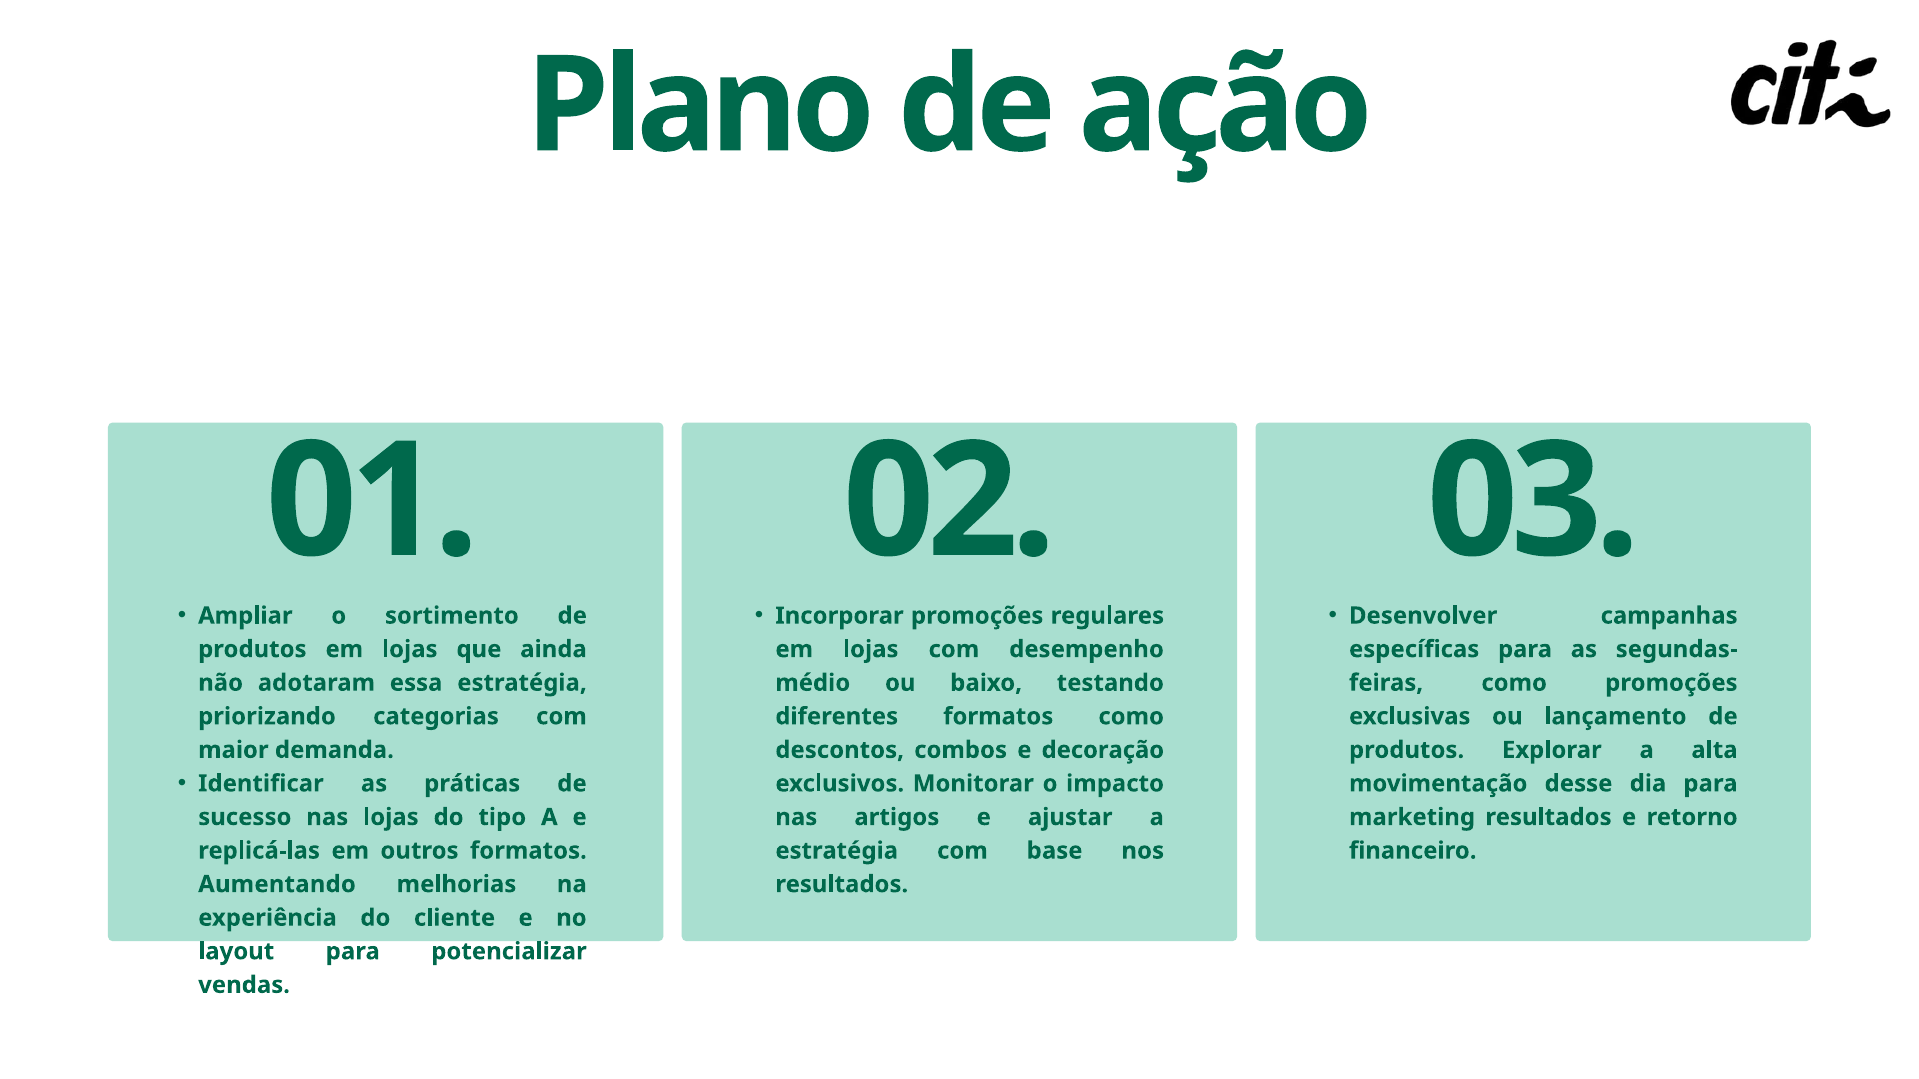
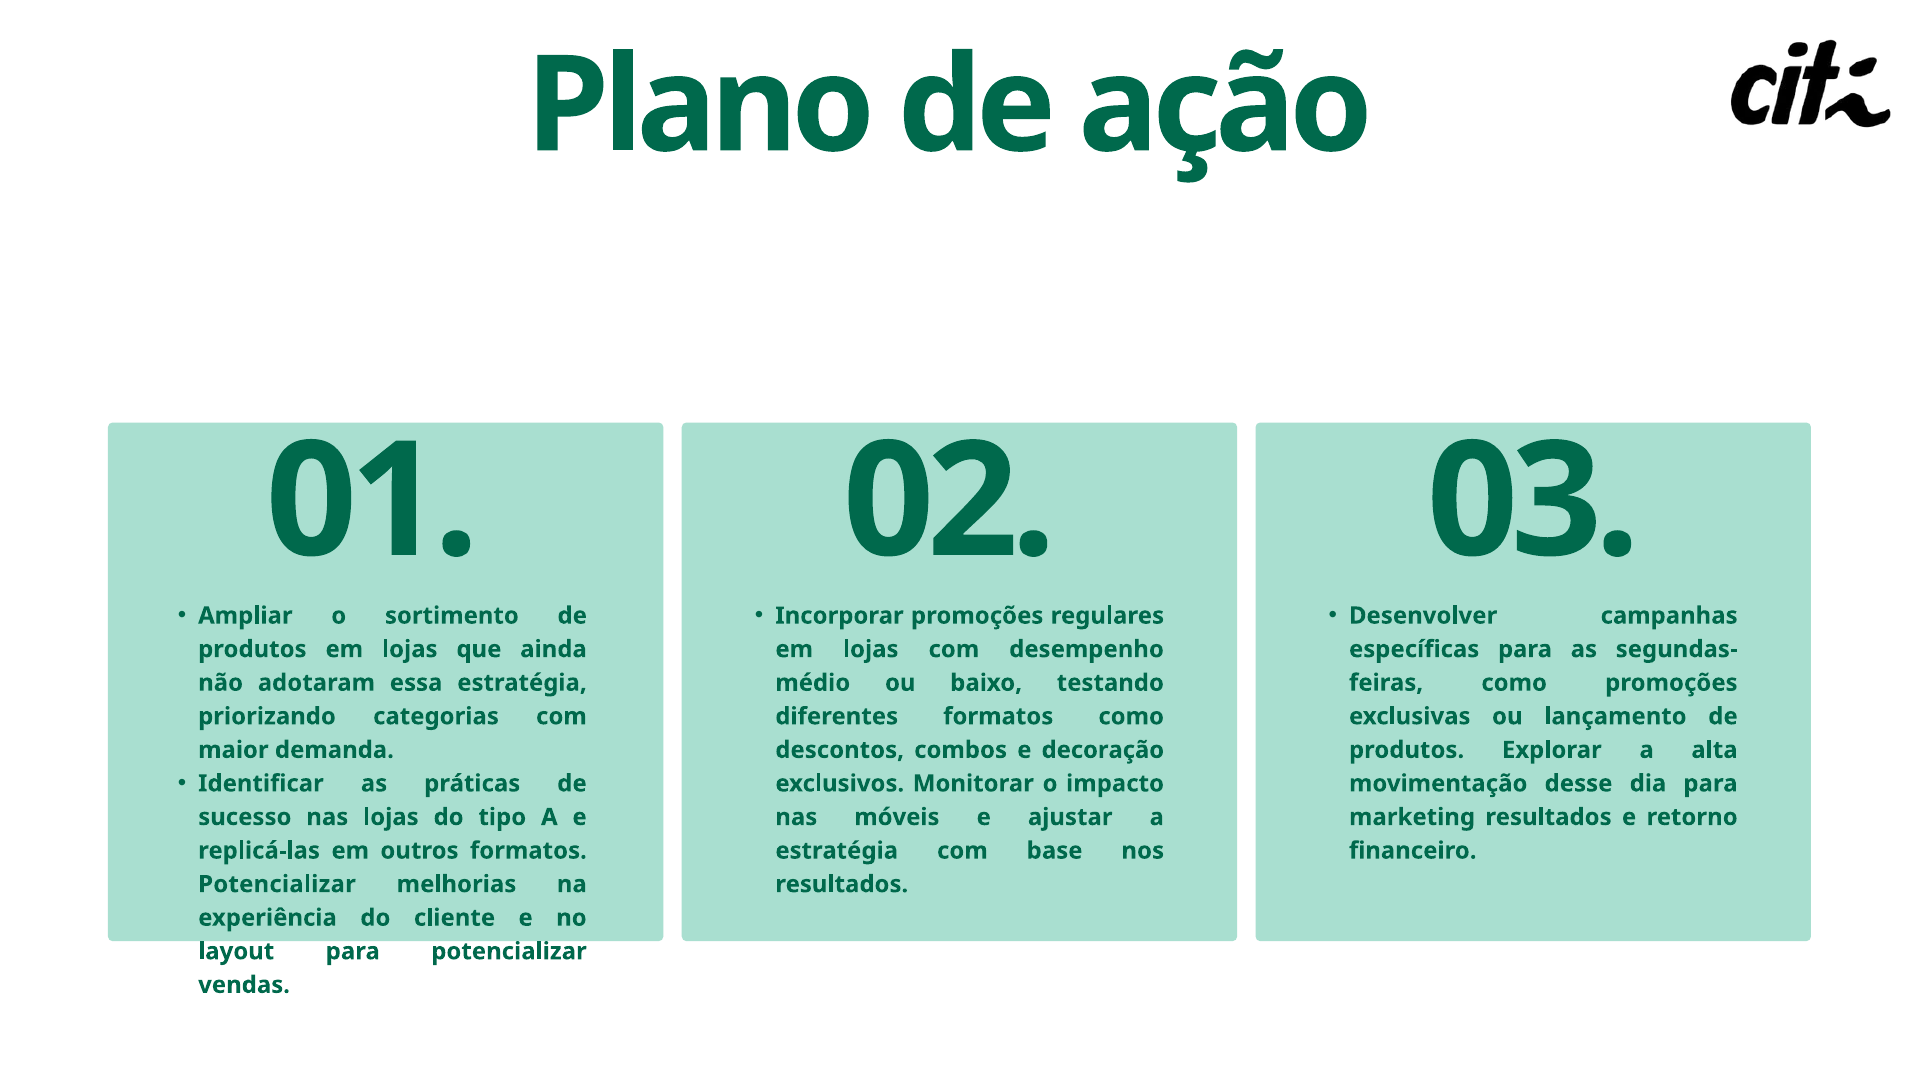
artigos: artigos -> móveis
Aumentando at (277, 885): Aumentando -> Potencializar
